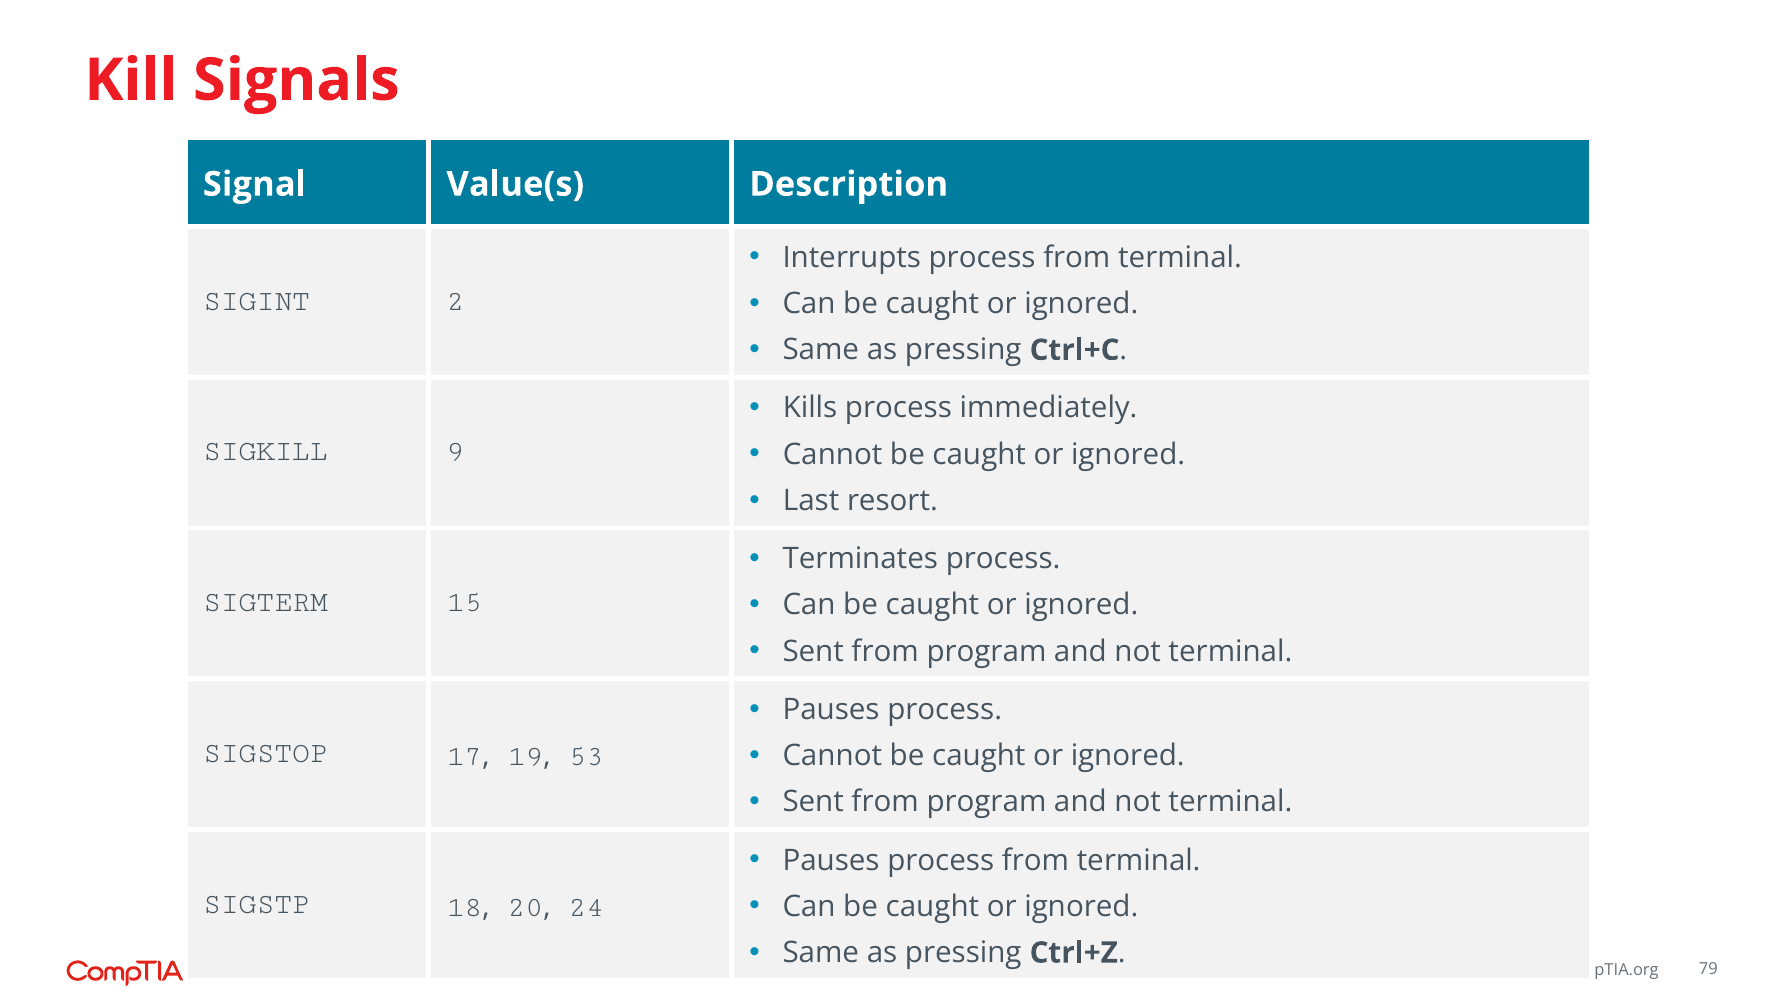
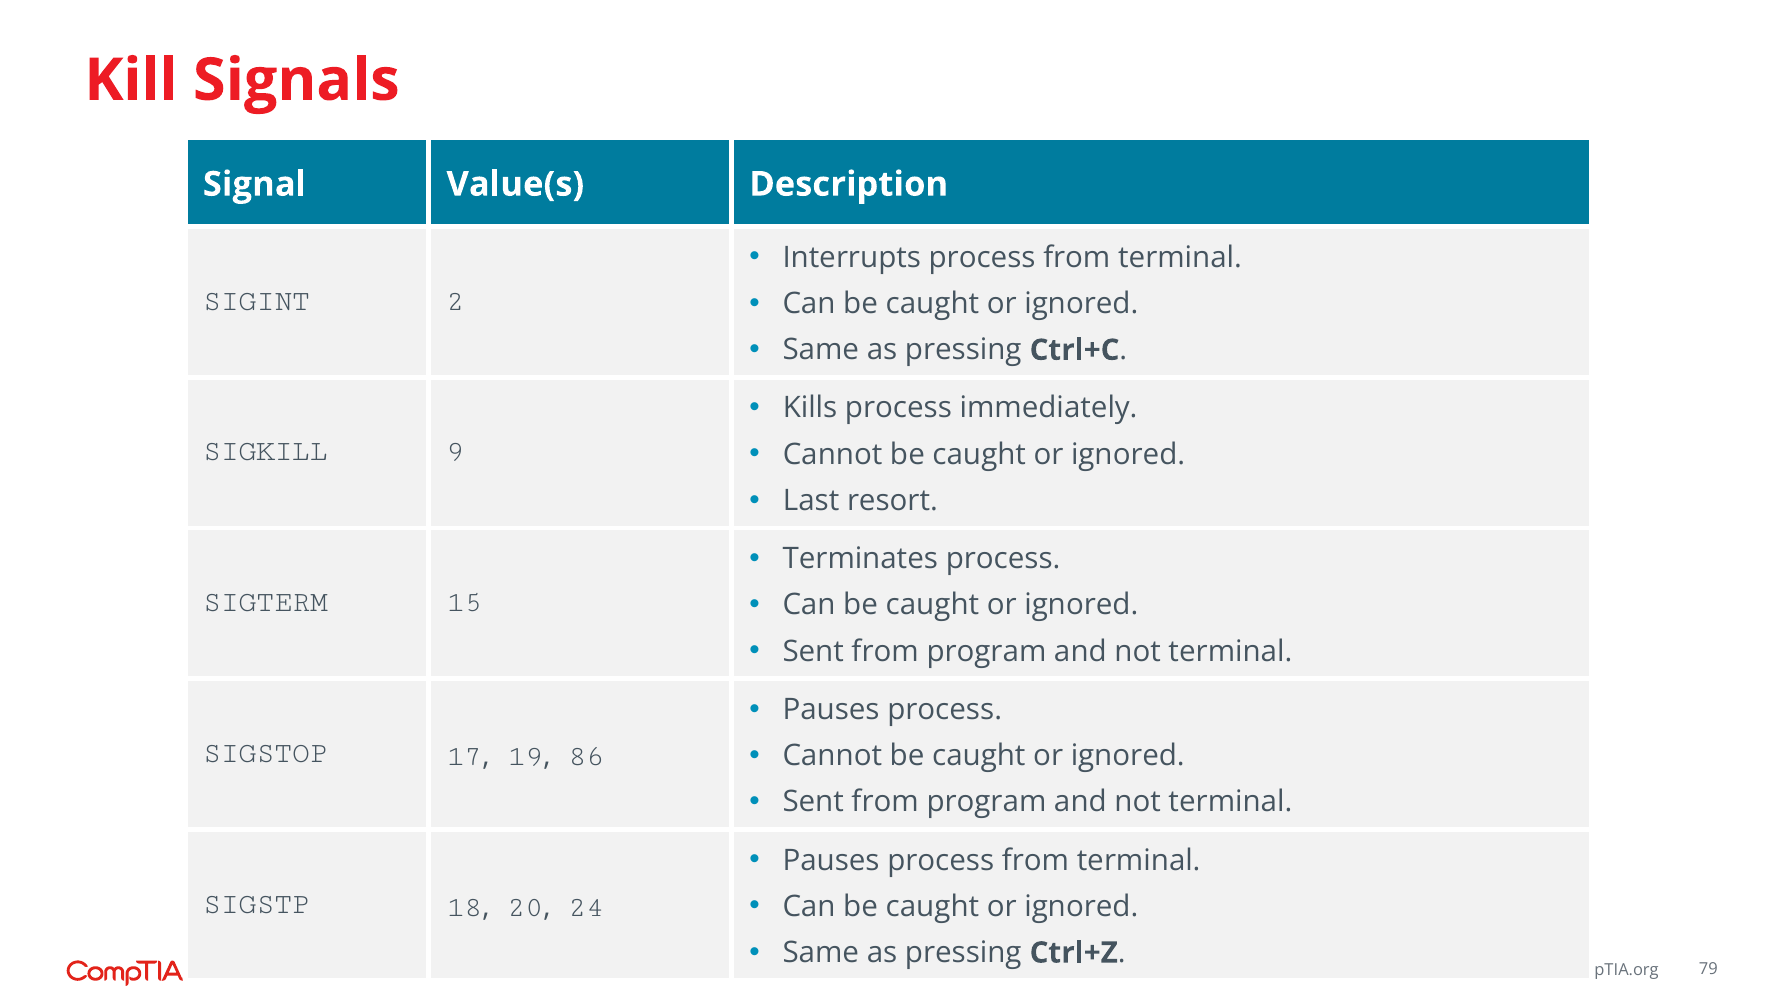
53: 53 -> 86
